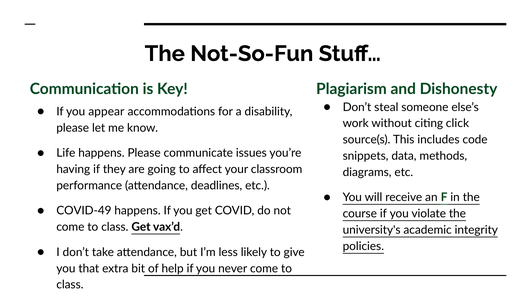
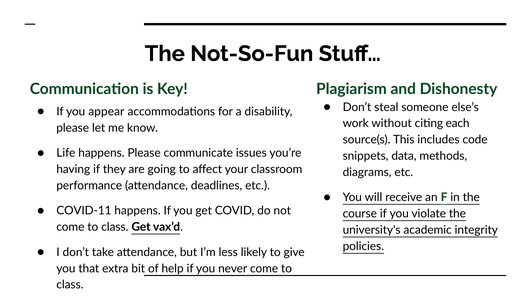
click: click -> each
COVID-49: COVID-49 -> COVID-11
